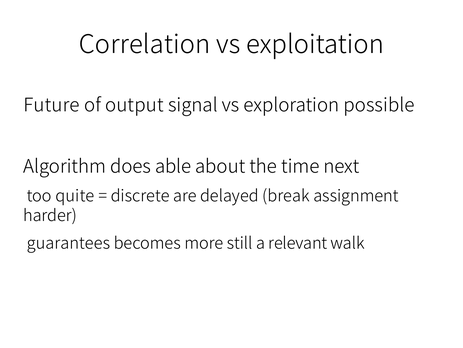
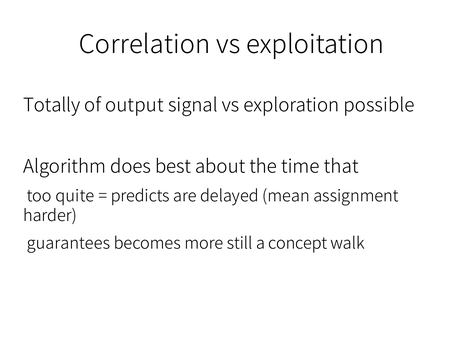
Future: Future -> Totally
able: able -> best
next: next -> that
discrete: discrete -> predicts
break: break -> mean
relevant: relevant -> concept
